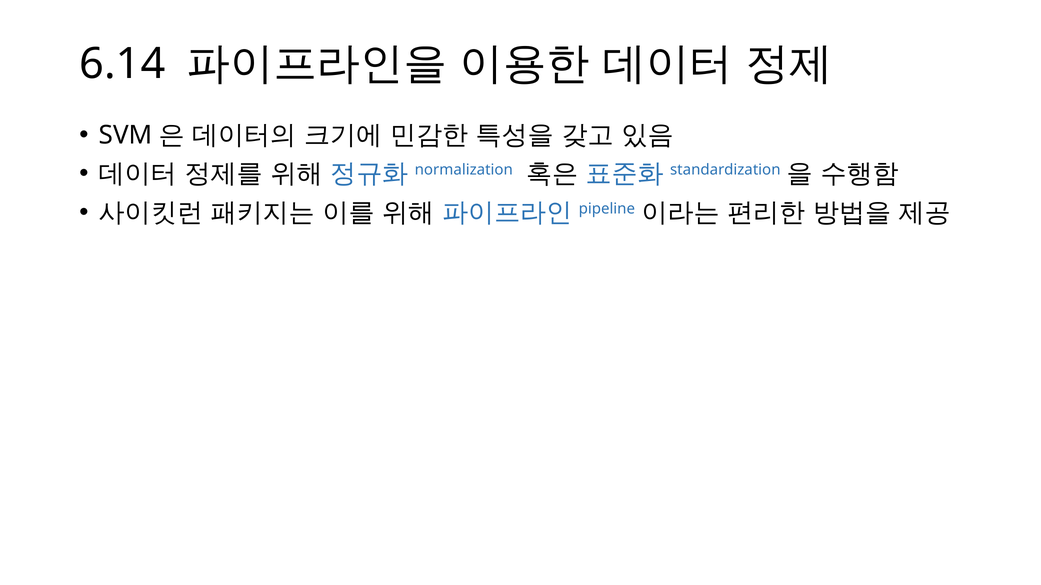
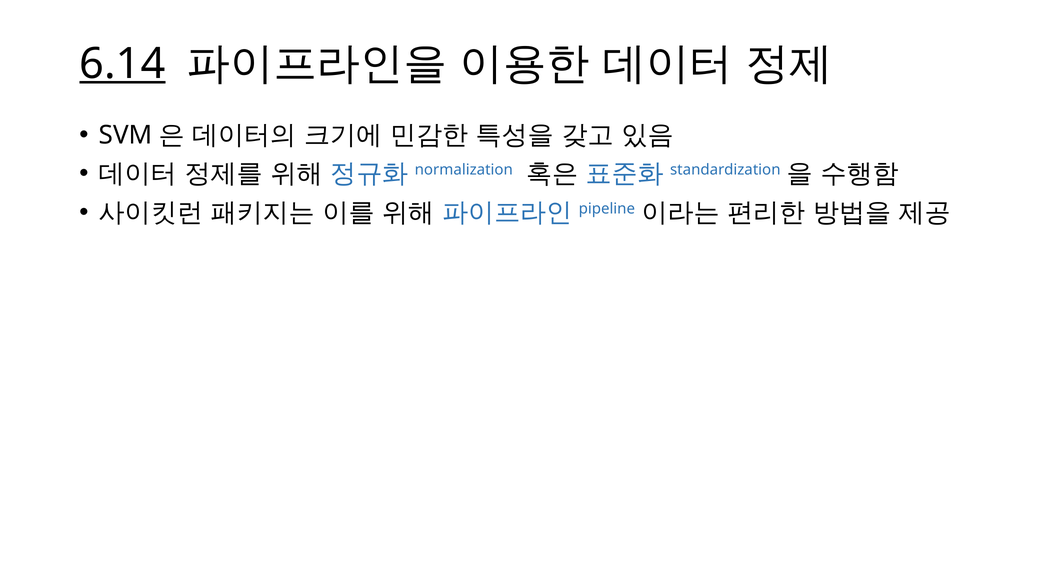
6.14 underline: none -> present
